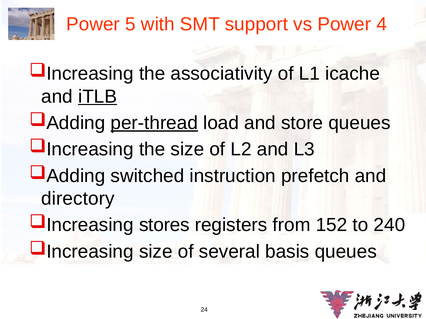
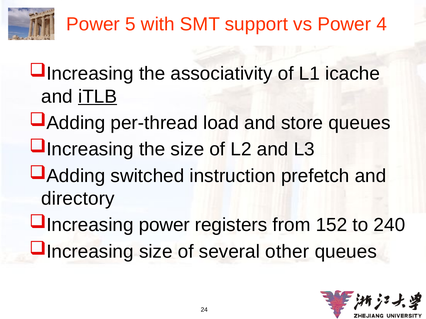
per-thread underline: present -> none
stores at (164, 225): stores -> power
basis: basis -> other
